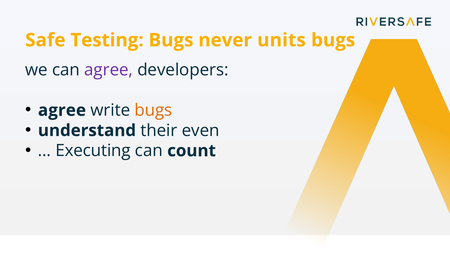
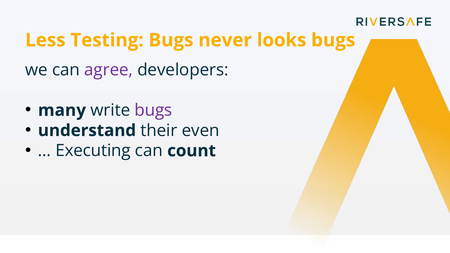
Safe: Safe -> Less
units: units -> looks
agree at (62, 110): agree -> many
bugs at (153, 110) colour: orange -> purple
